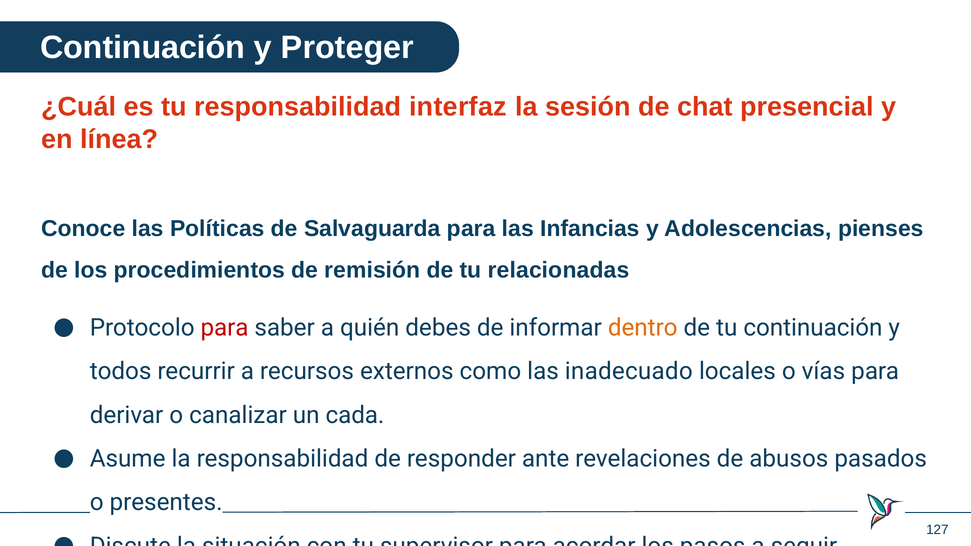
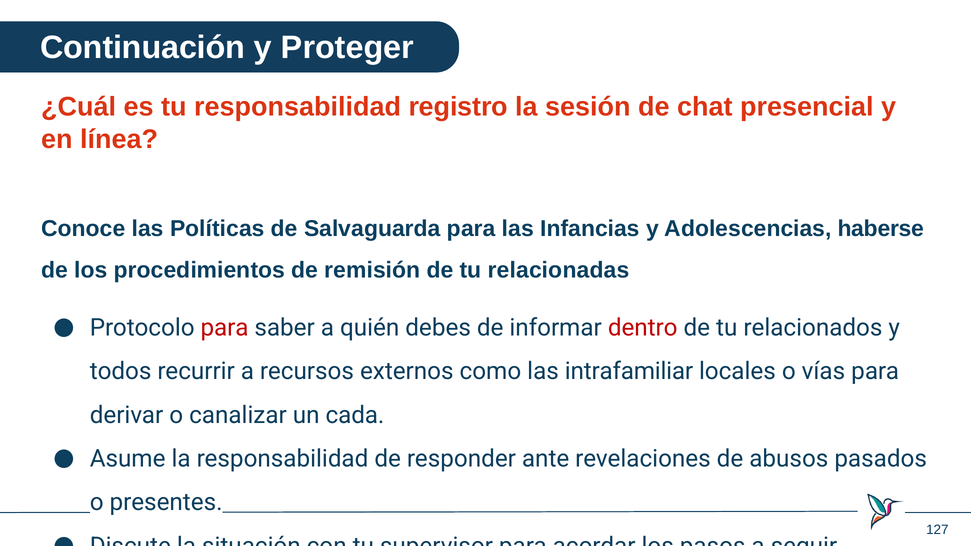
interfaz: interfaz -> registro
pienses: pienses -> haberse
dentro colour: orange -> red
tu continuación: continuación -> relacionados
inadecuado: inadecuado -> intrafamiliar
